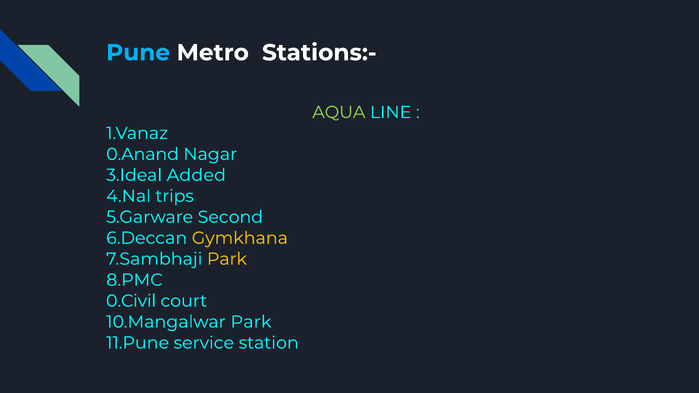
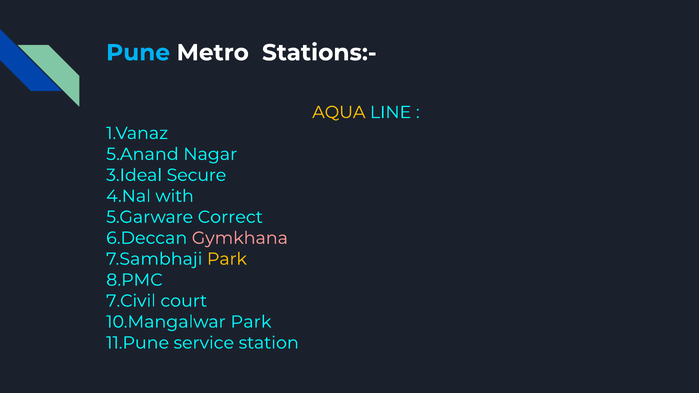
AQUA colour: light green -> yellow
0.Anand: 0.Anand -> 5.Anand
Added: Added -> Secure
trips: trips -> with
Second: Second -> Correct
Gymkhana colour: yellow -> pink
0.Civil: 0.Civil -> 7.Civil
